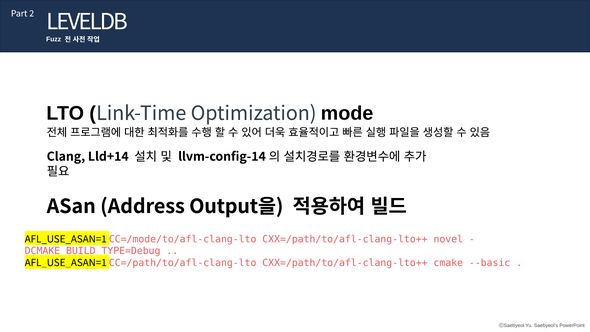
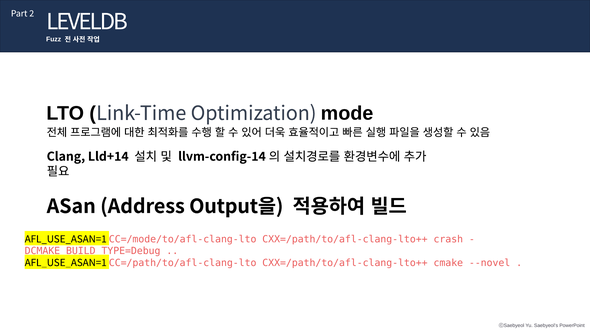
novel: novel -> crash
--basic: --basic -> --novel
